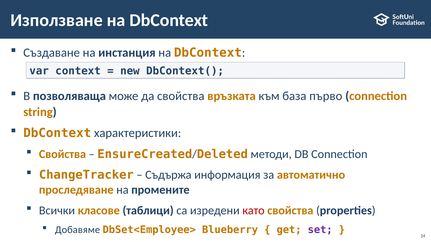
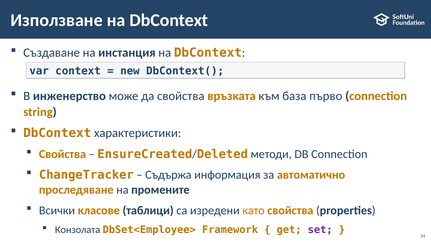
позволяваща: позволяваща -> инженерство
като colour: red -> orange
Добавяме: Добавяме -> Конзолата
Blueberry: Blueberry -> Framework
